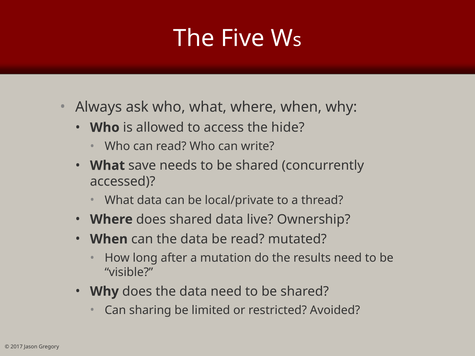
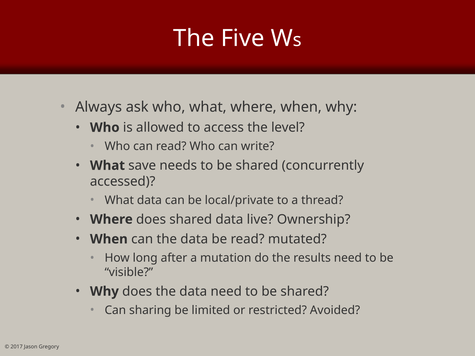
hide: hide -> level
